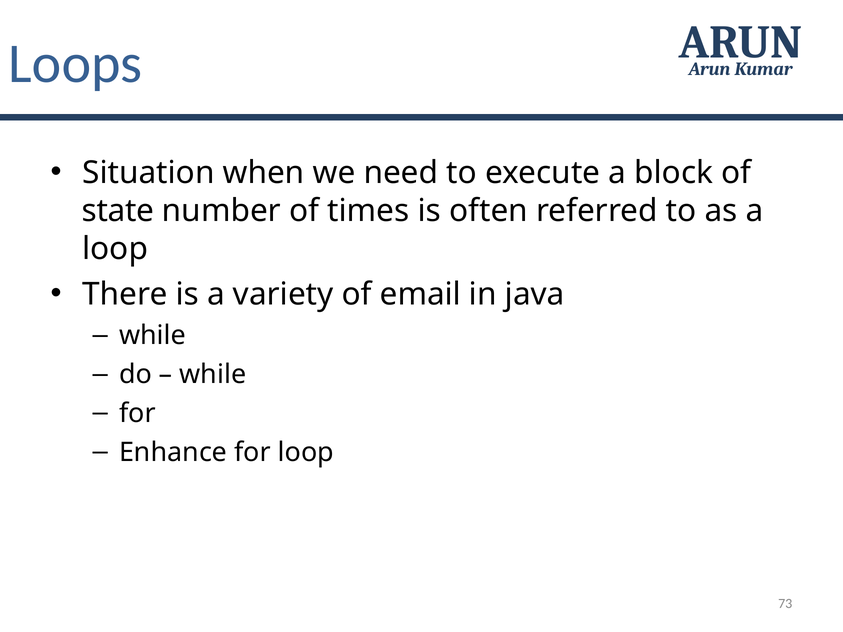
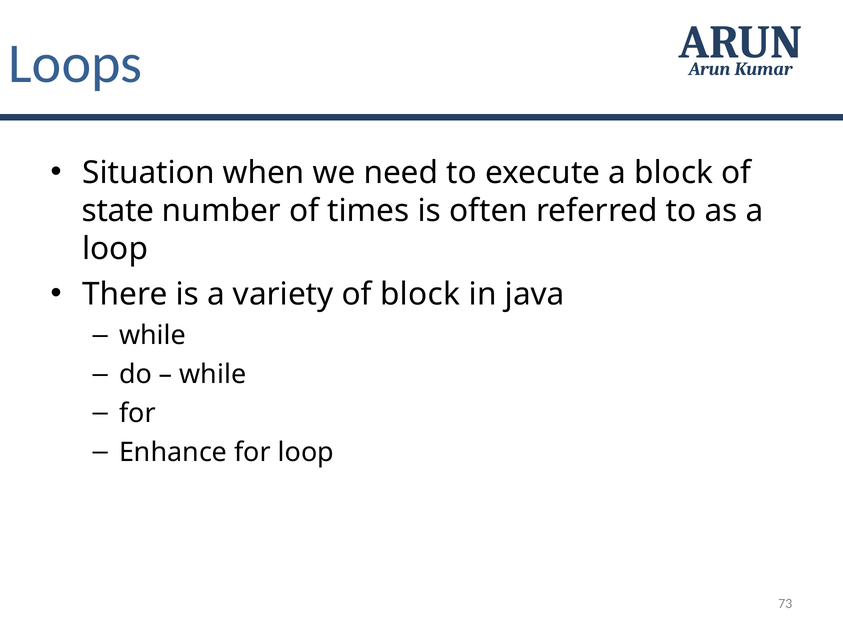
of email: email -> block
